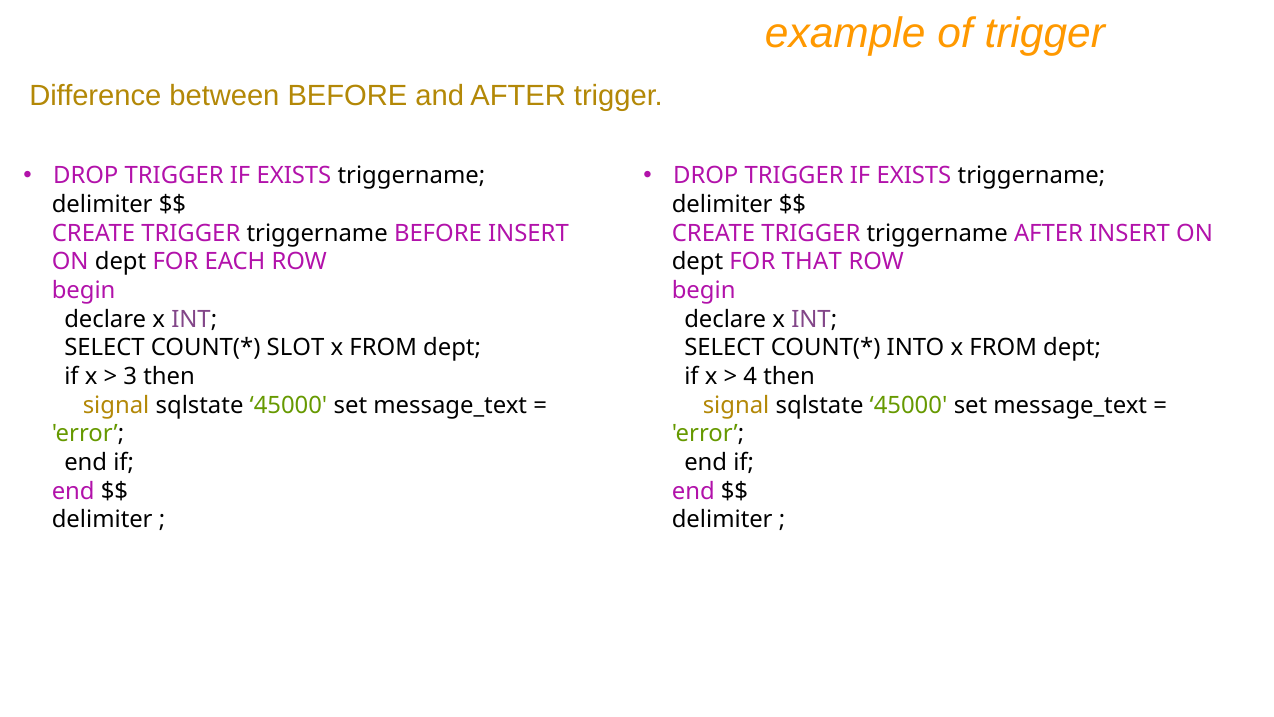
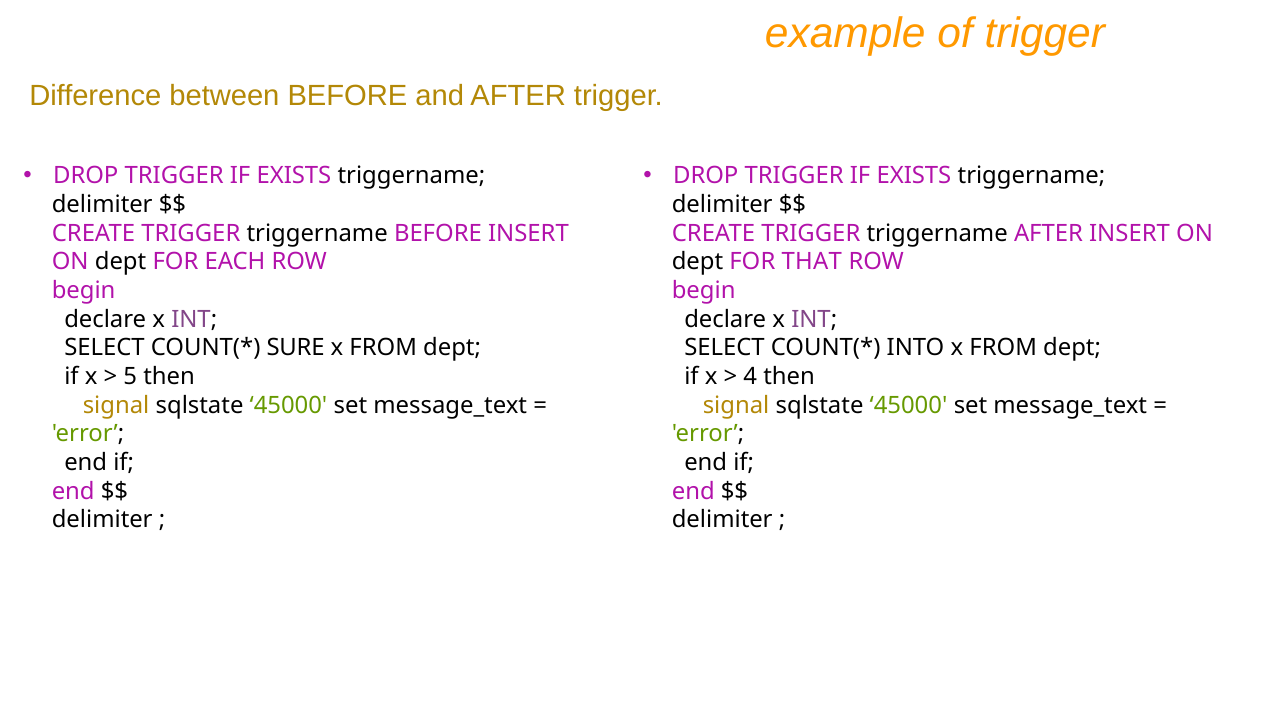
SLOT: SLOT -> SURE
3: 3 -> 5
